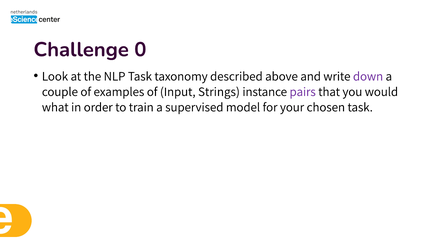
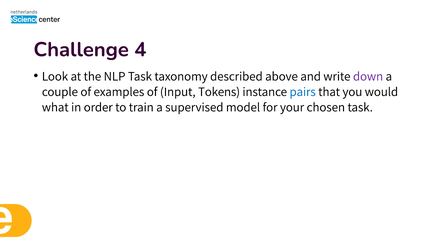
0: 0 -> 4
Strings: Strings -> Tokens
pairs colour: purple -> blue
